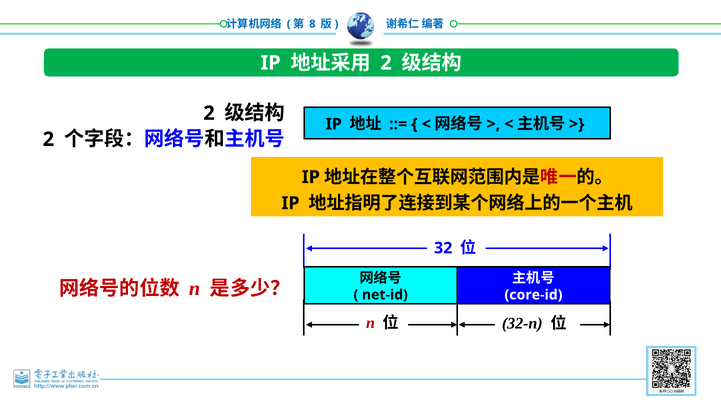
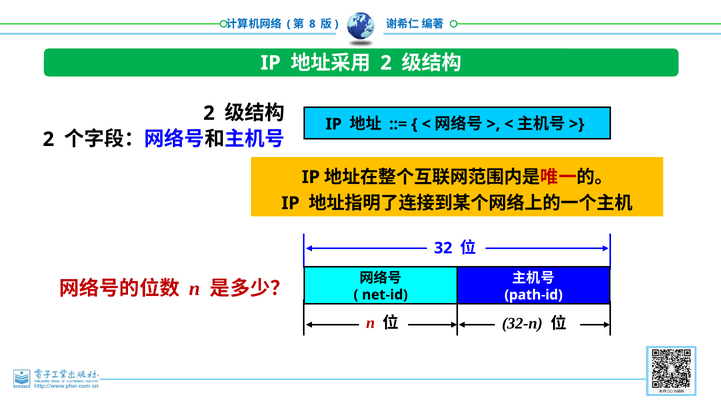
core-id: core-id -> path-id
